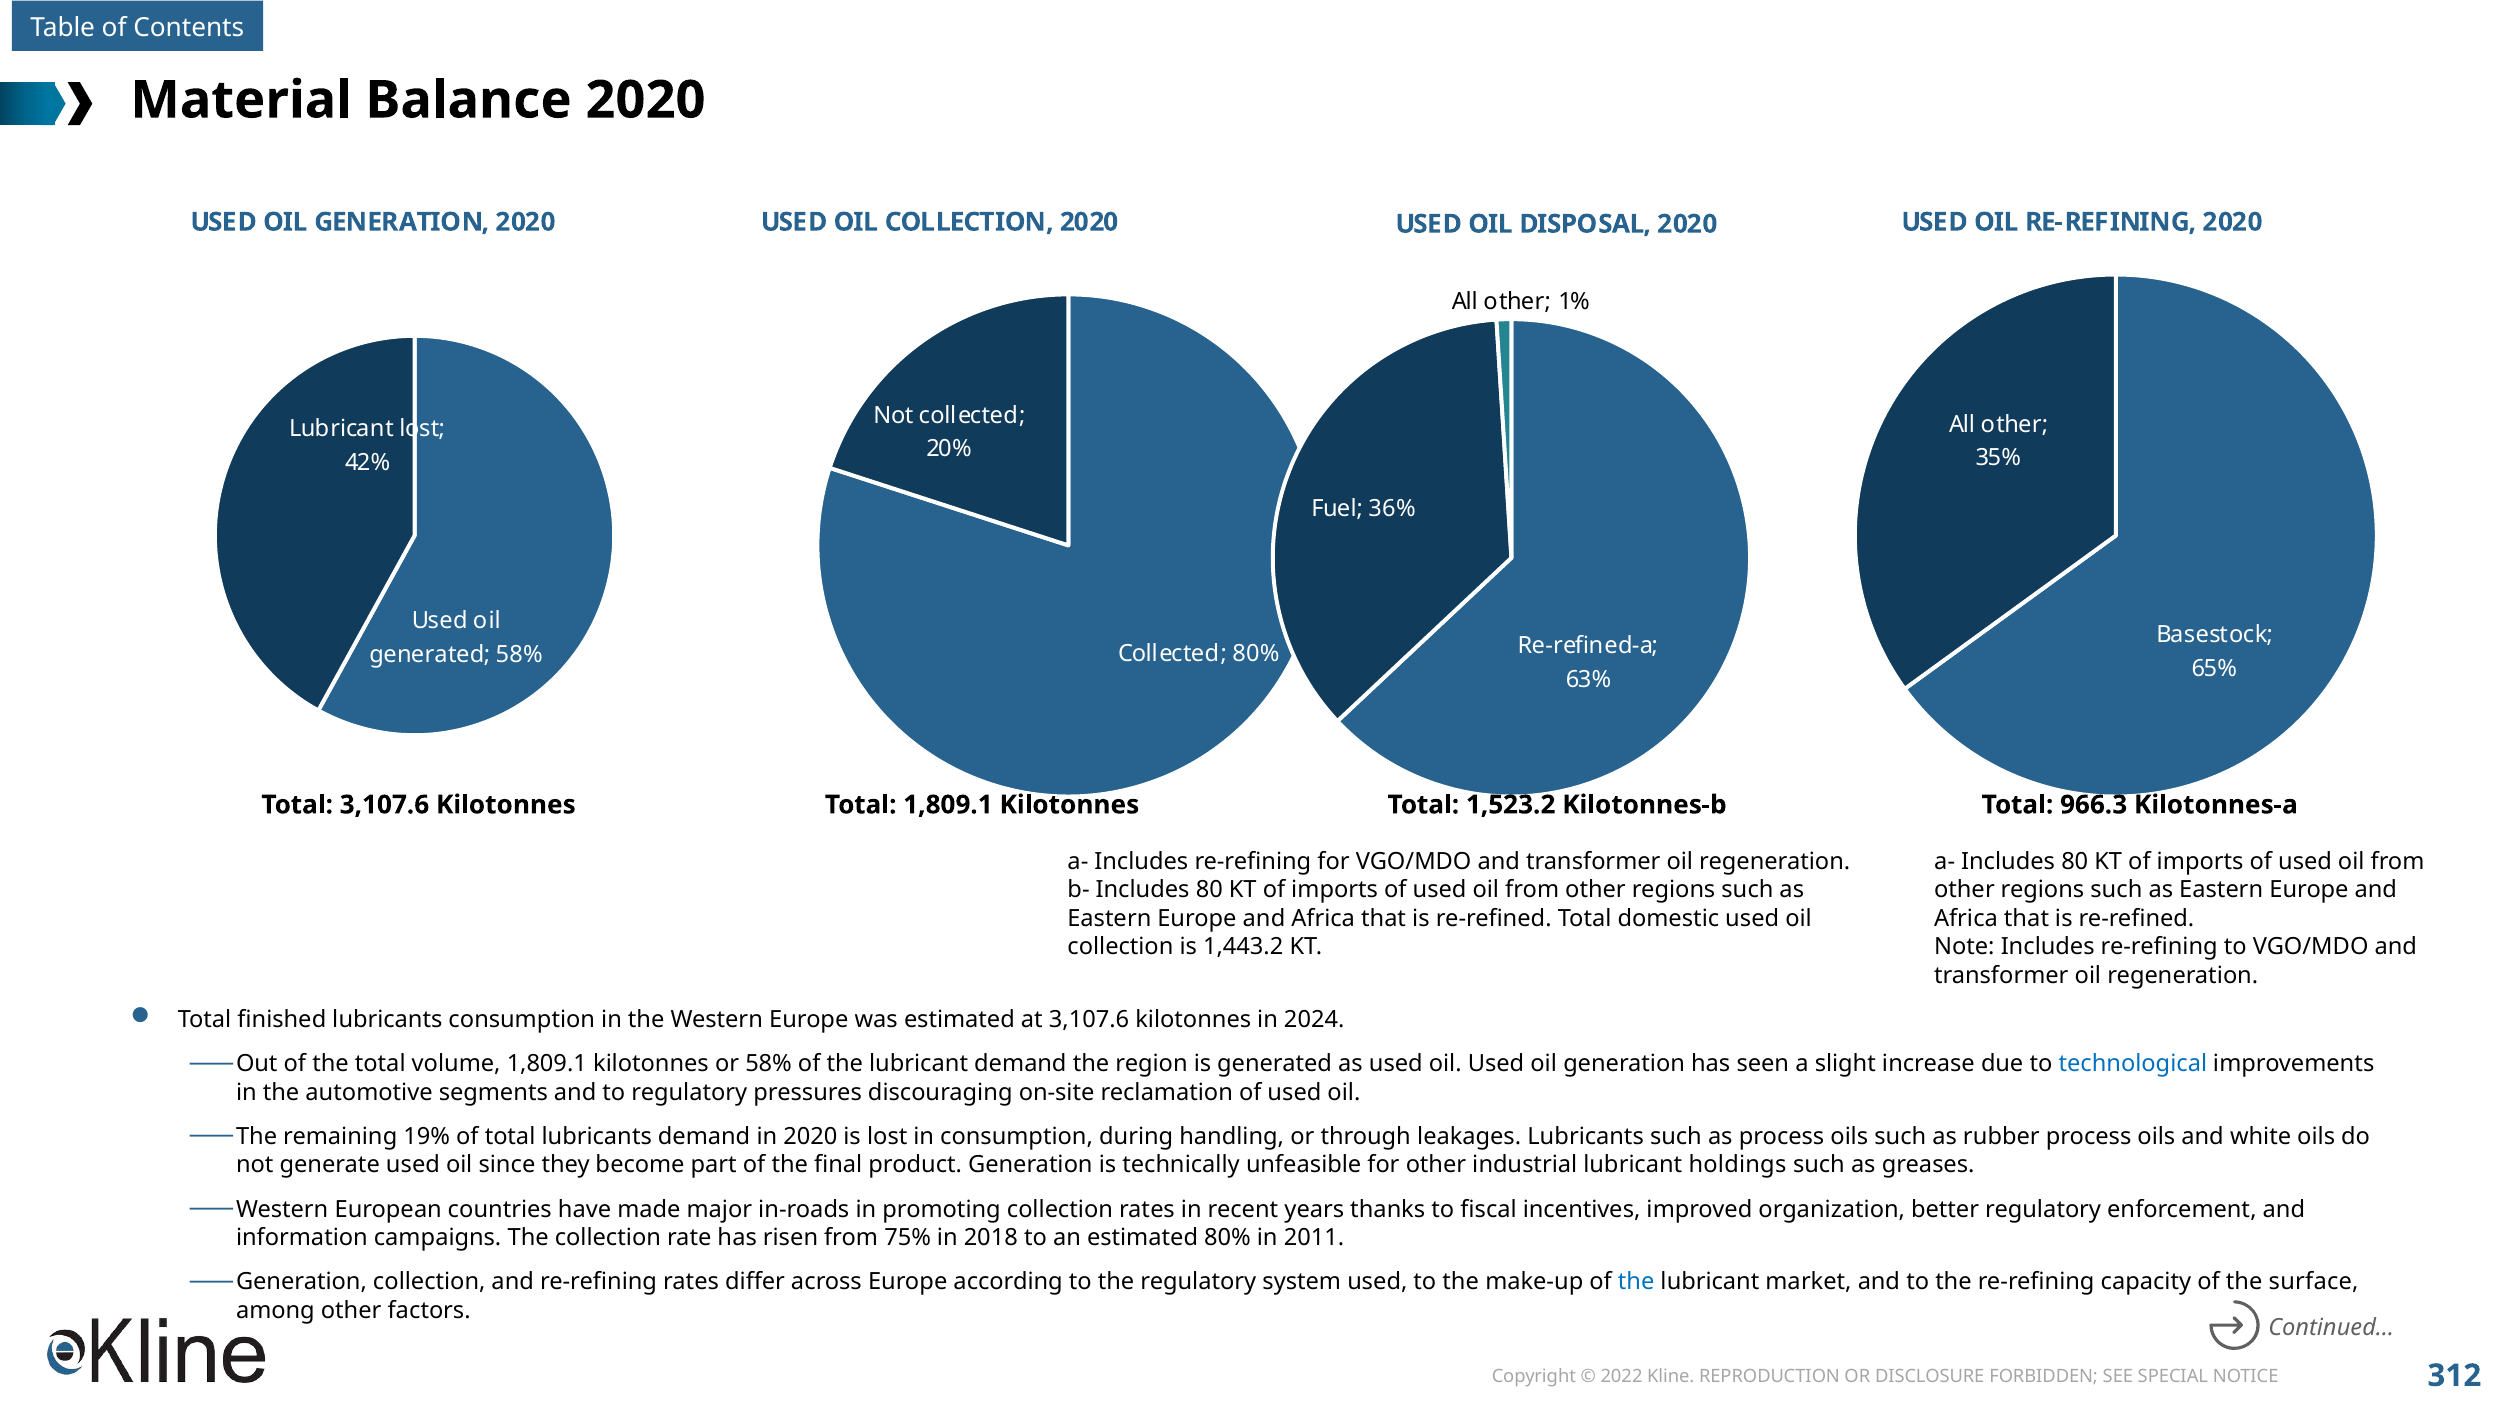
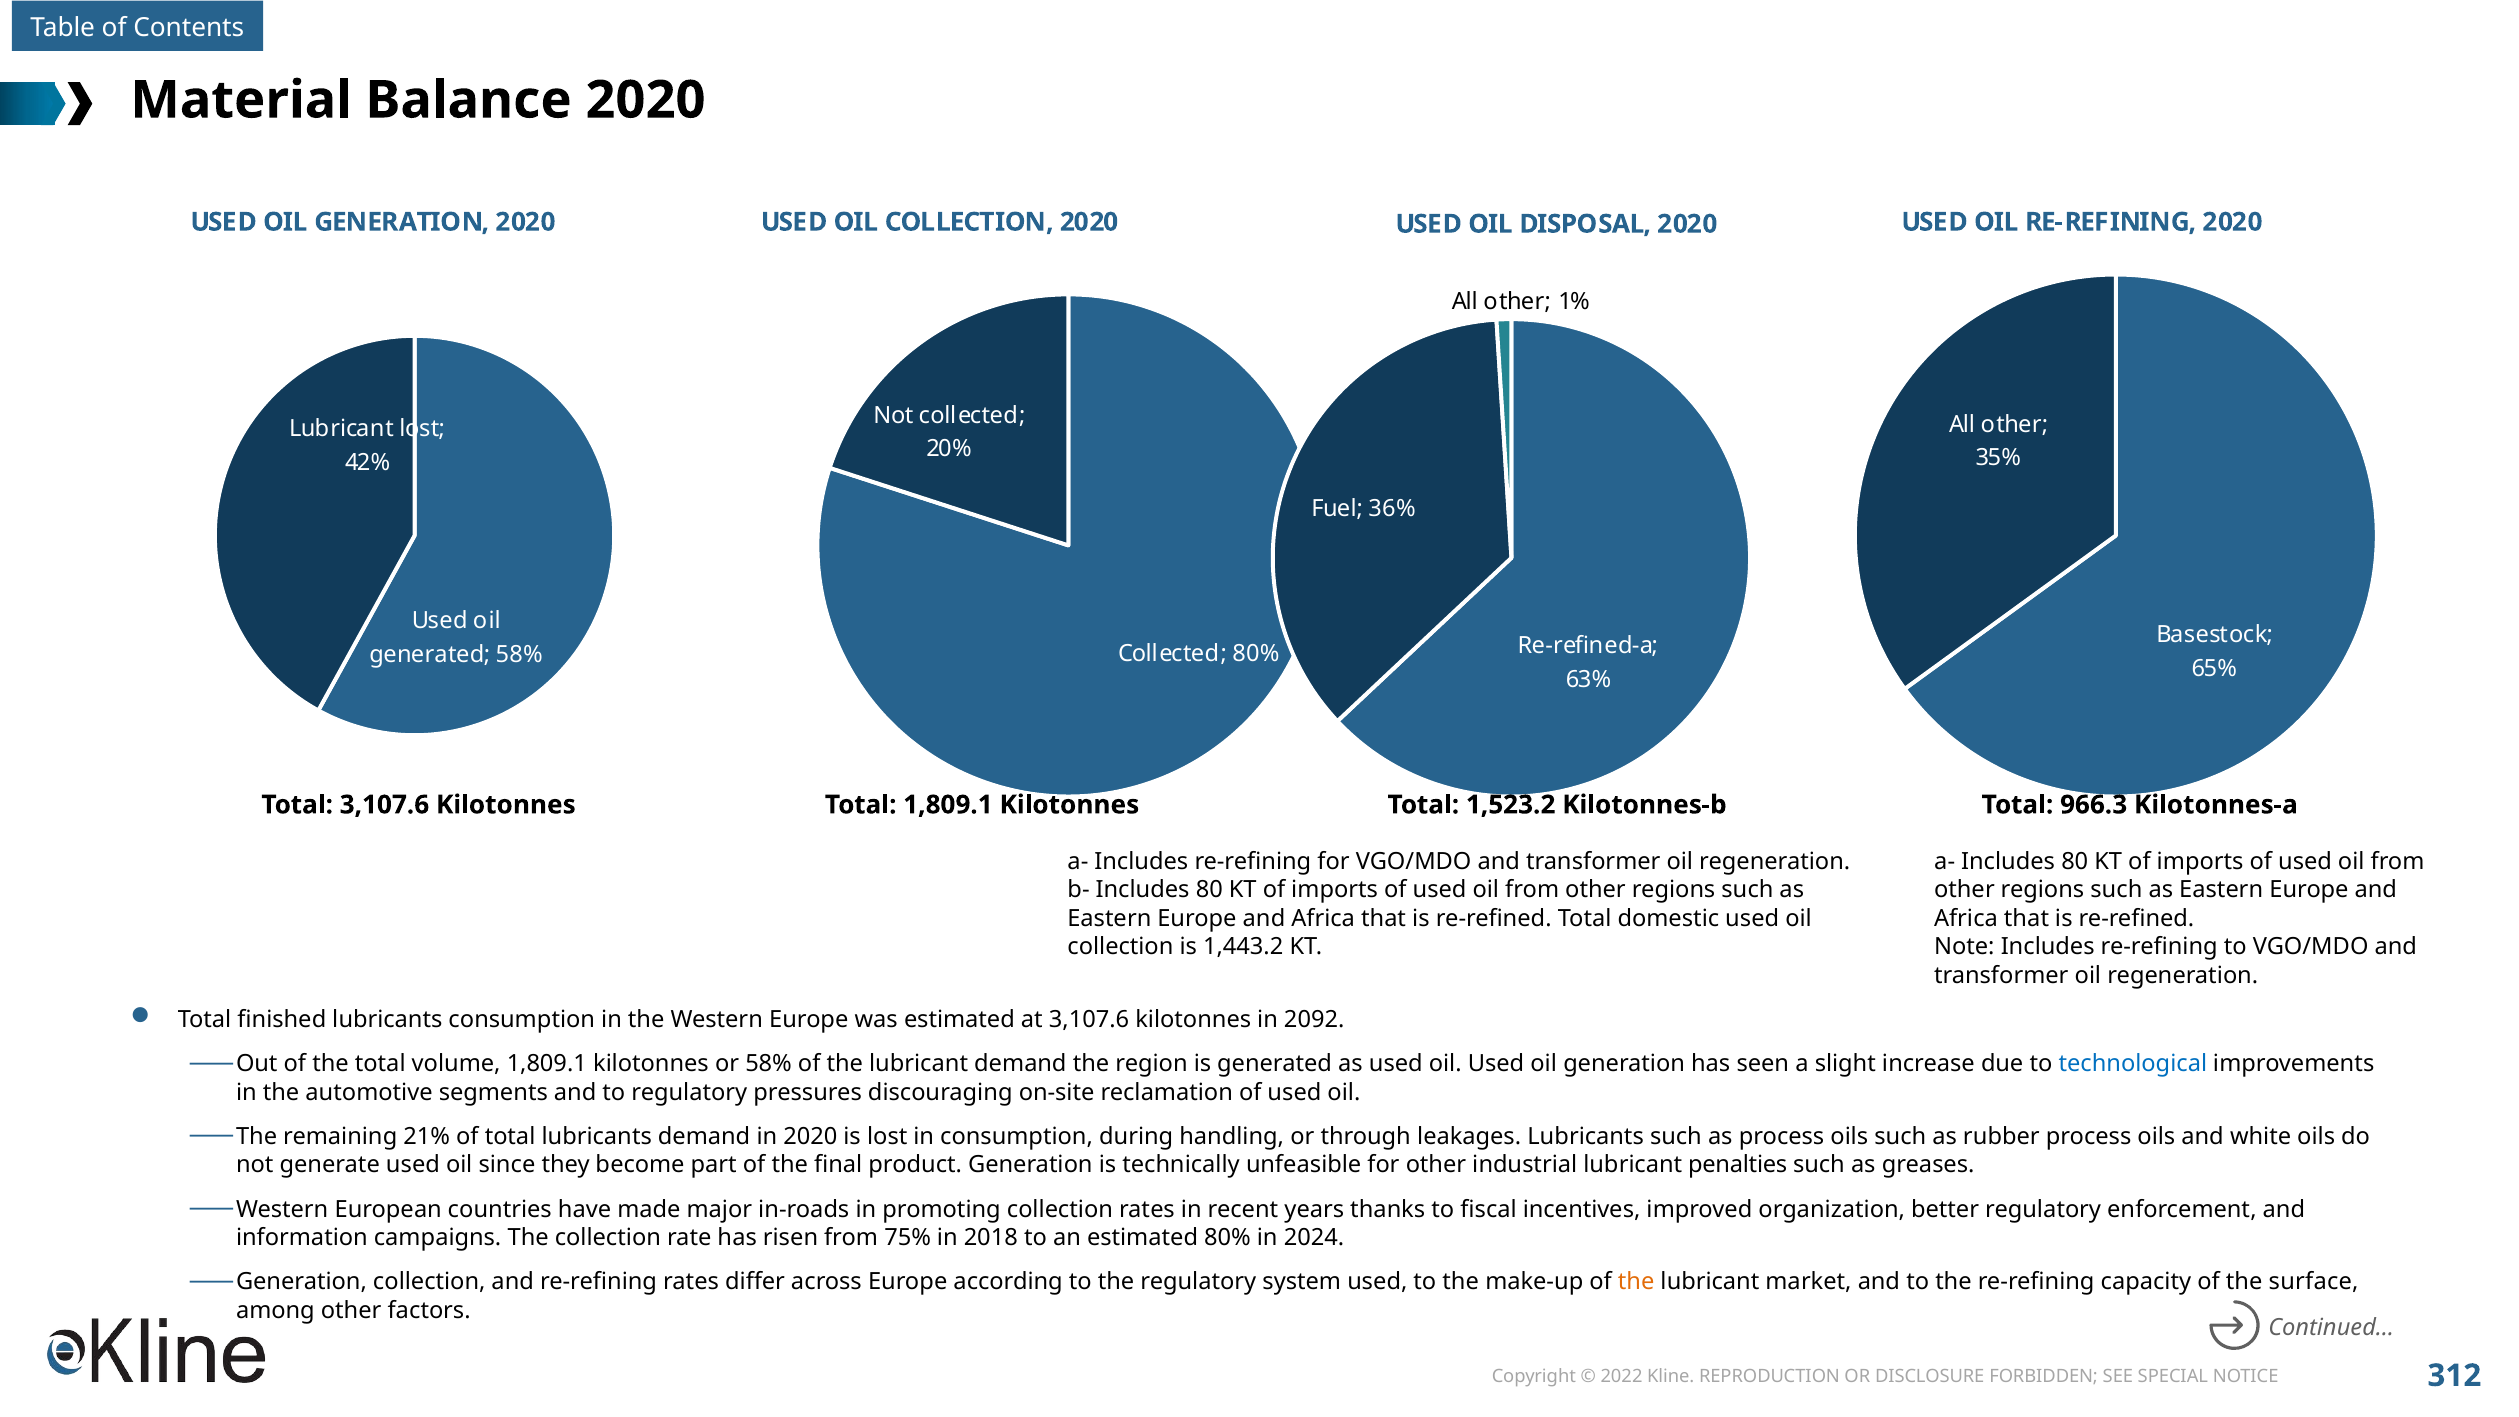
2024: 2024 -> 2092
19%: 19% -> 21%
holdings: holdings -> penalties
2011: 2011 -> 2024
the at (1636, 1282) colour: blue -> orange
